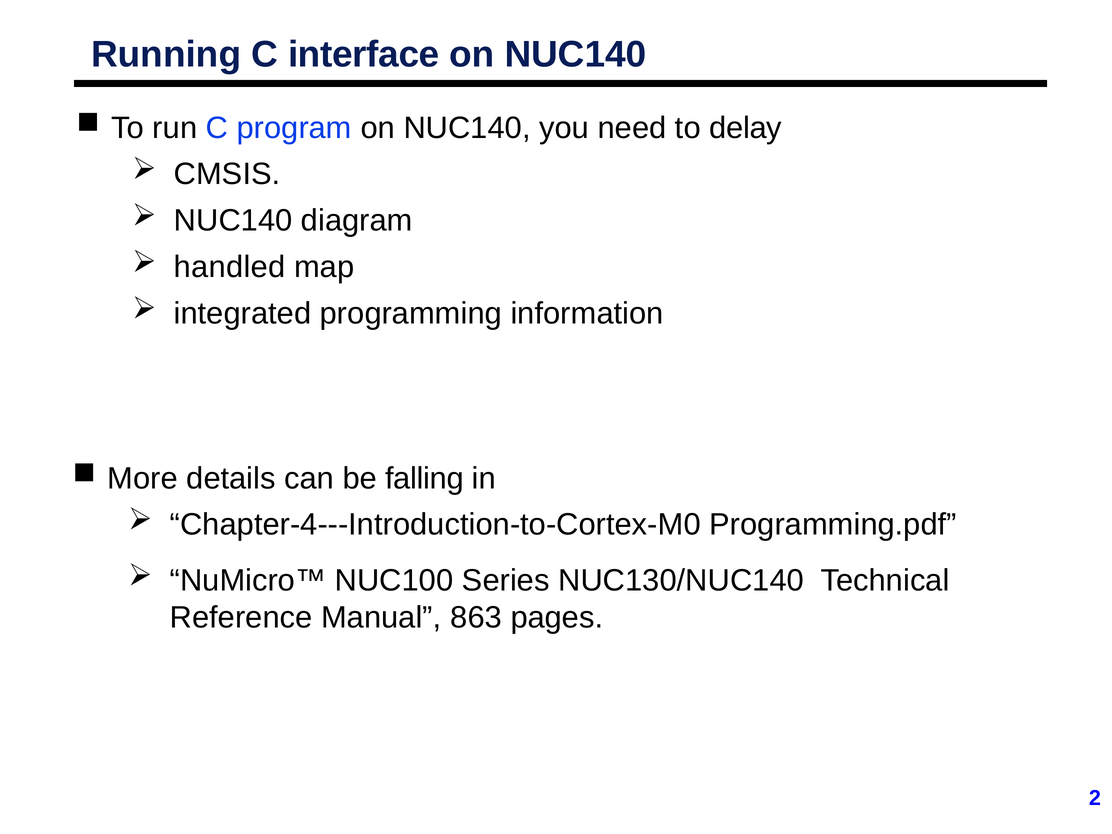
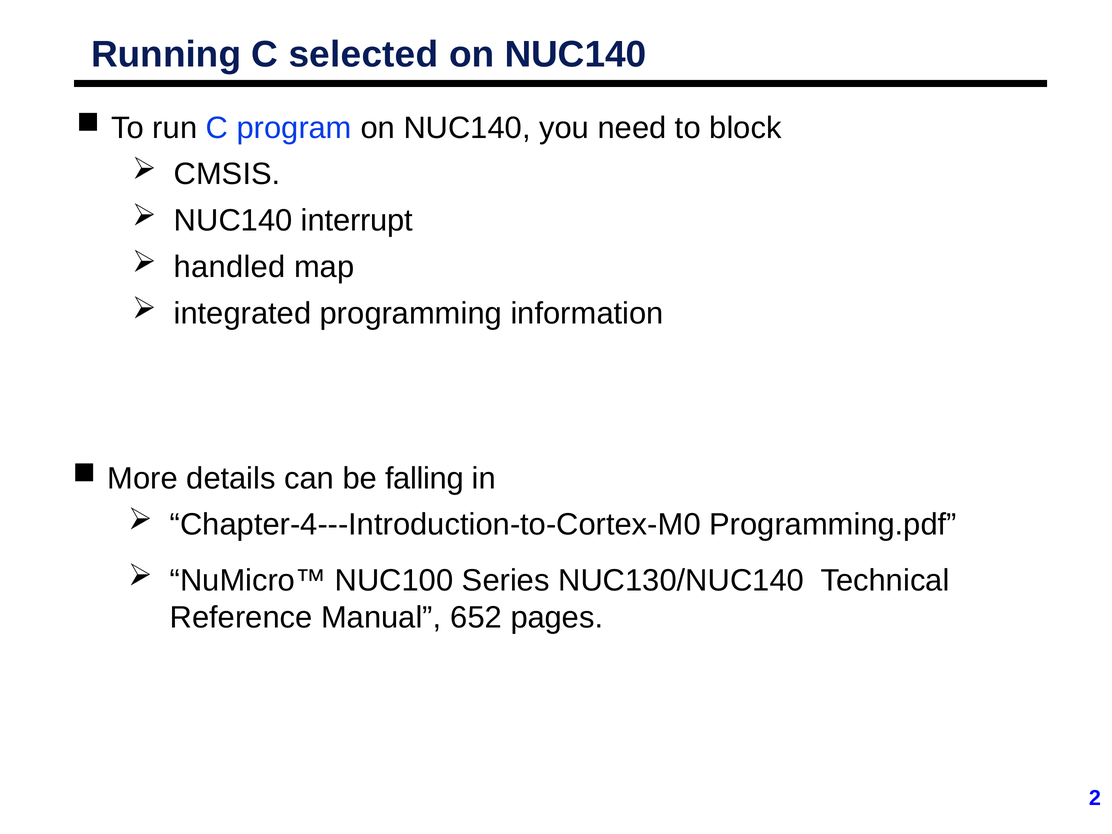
interface: interface -> selected
delay: delay -> block
diagram: diagram -> interrupt
863: 863 -> 652
